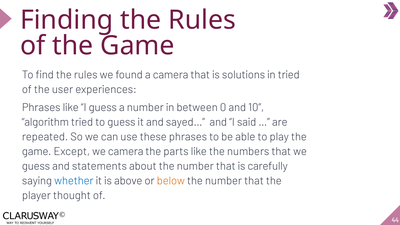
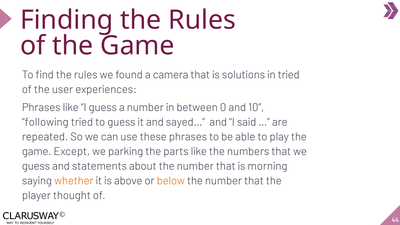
algorithm: algorithm -> following
we camera: camera -> parking
carefully: carefully -> morning
whether colour: blue -> orange
